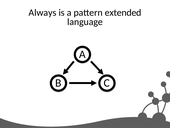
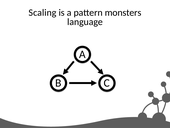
Always: Always -> Scaling
extended: extended -> monsters
